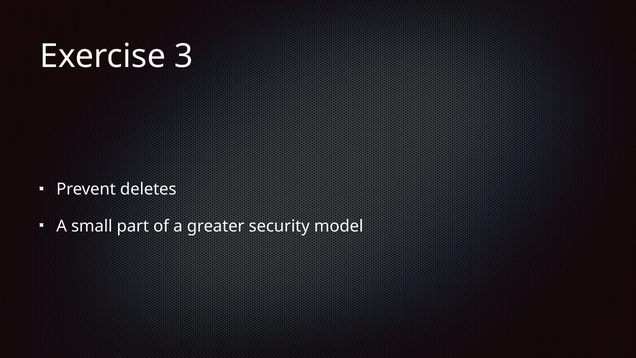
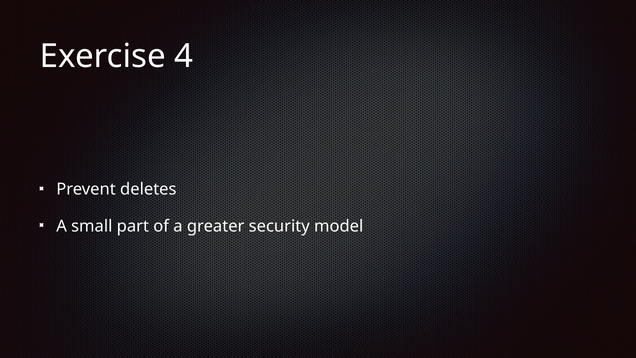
3: 3 -> 4
